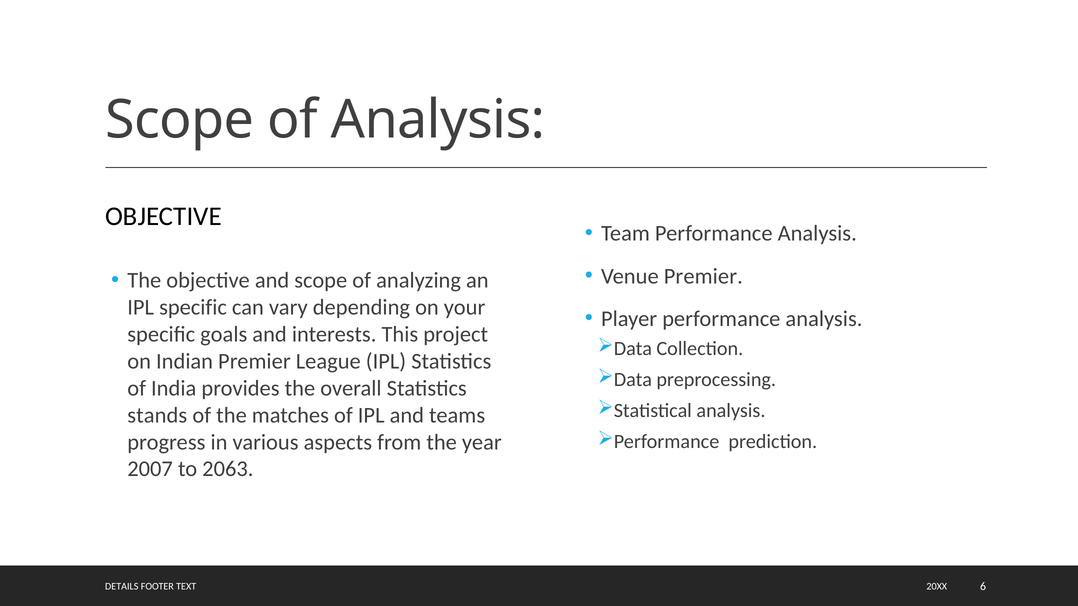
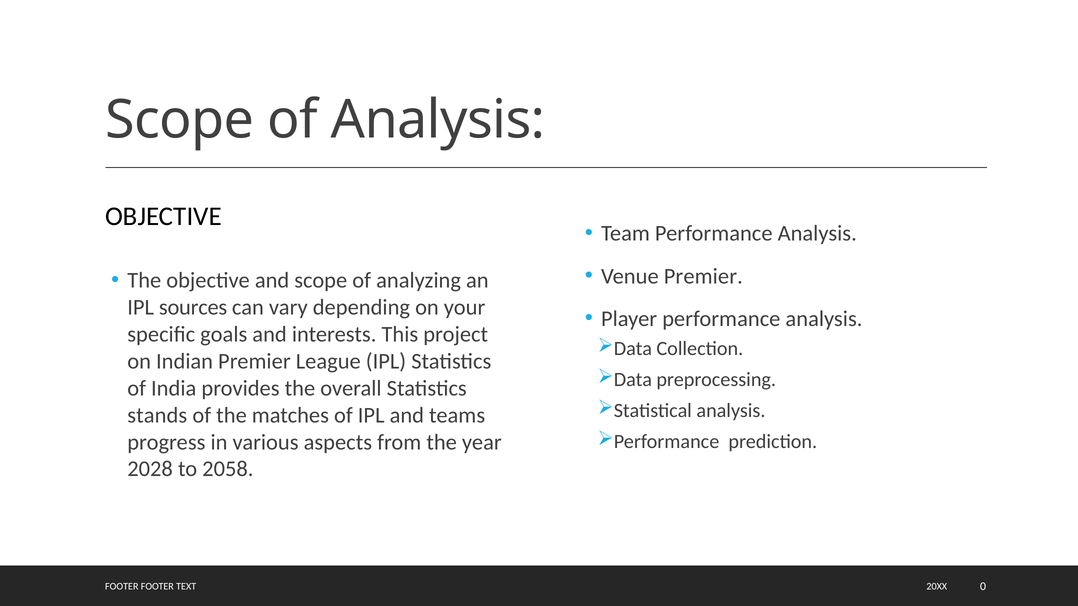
IPL specific: specific -> sources
2007: 2007 -> 2028
2063: 2063 -> 2058
DETAILS at (122, 587): DETAILS -> FOOTER
6: 6 -> 0
